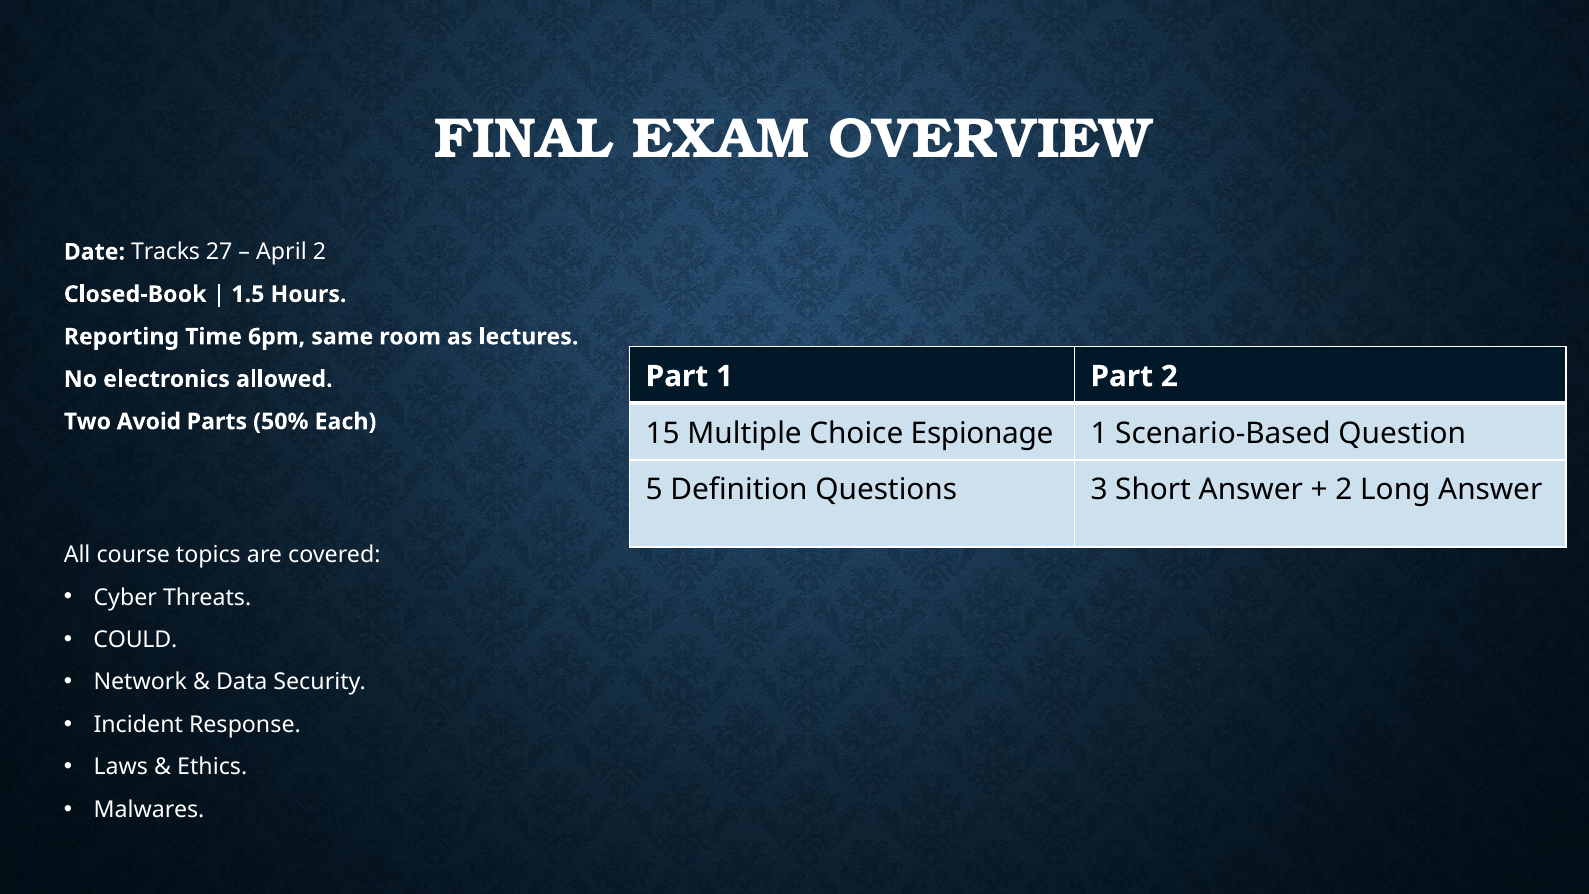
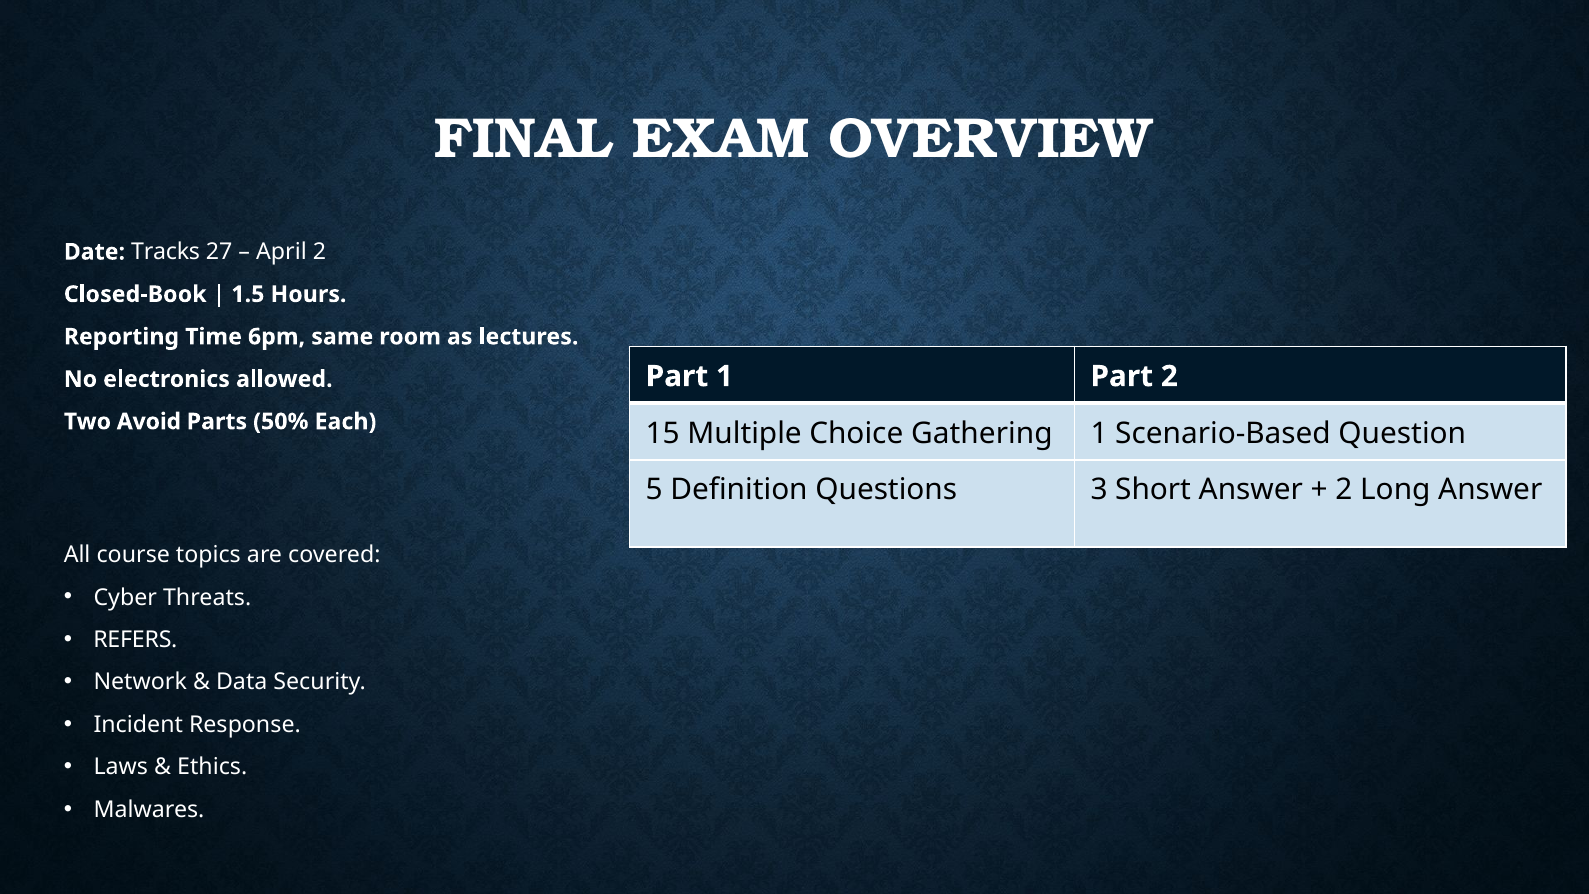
Espionage: Espionage -> Gathering
COULD: COULD -> REFERS
